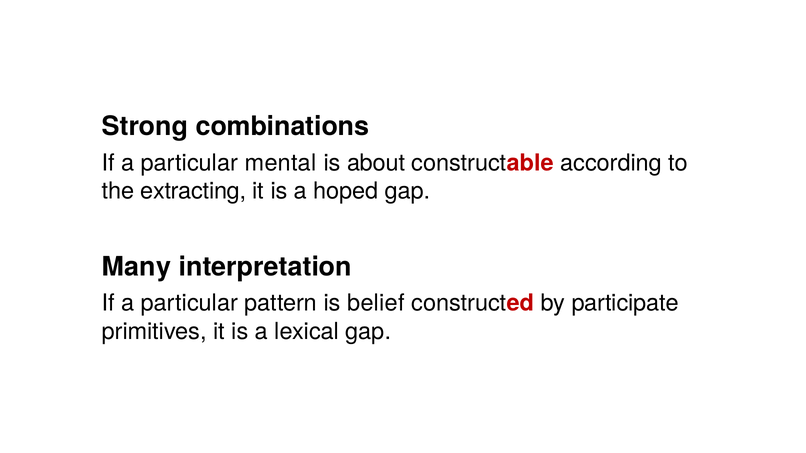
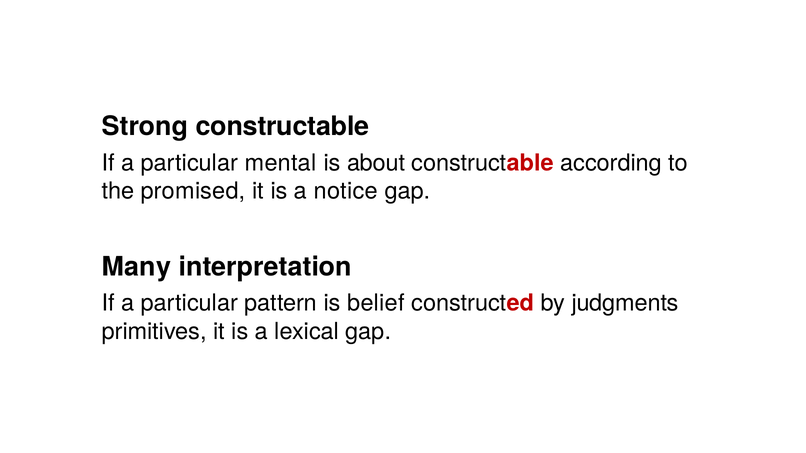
Strong combinations: combinations -> constructable
extracting: extracting -> promised
hoped: hoped -> notice
participate: participate -> judgments
